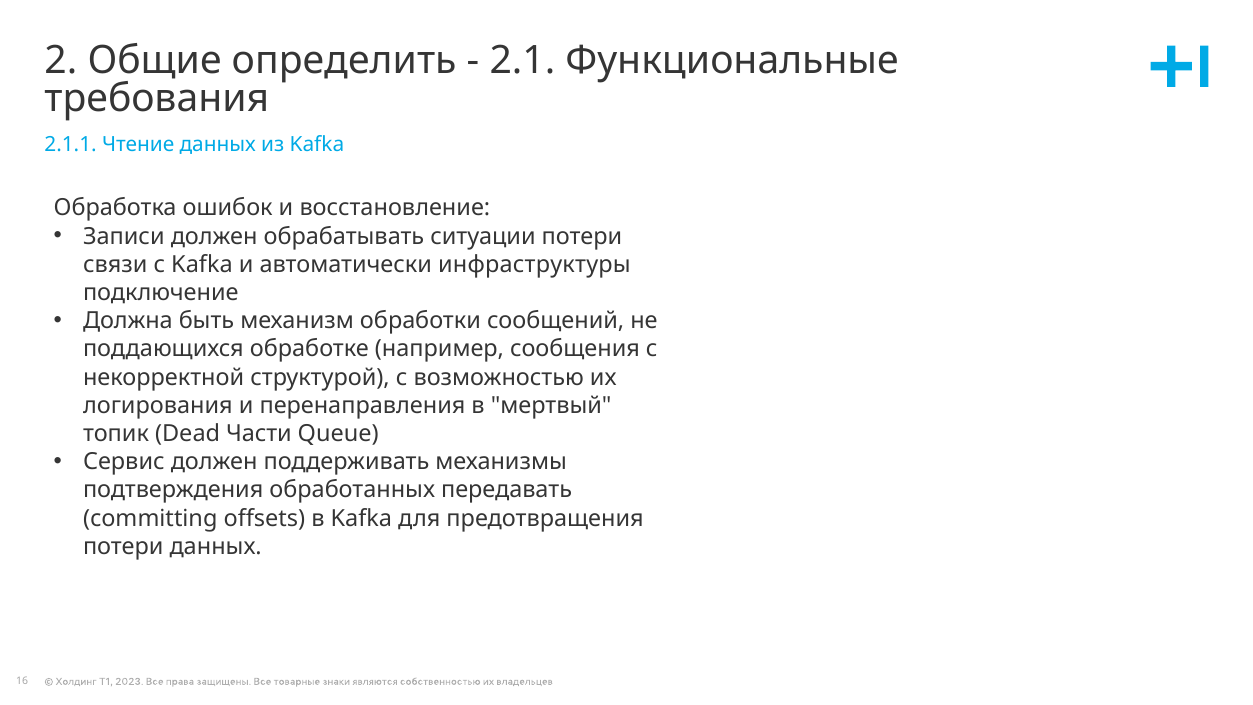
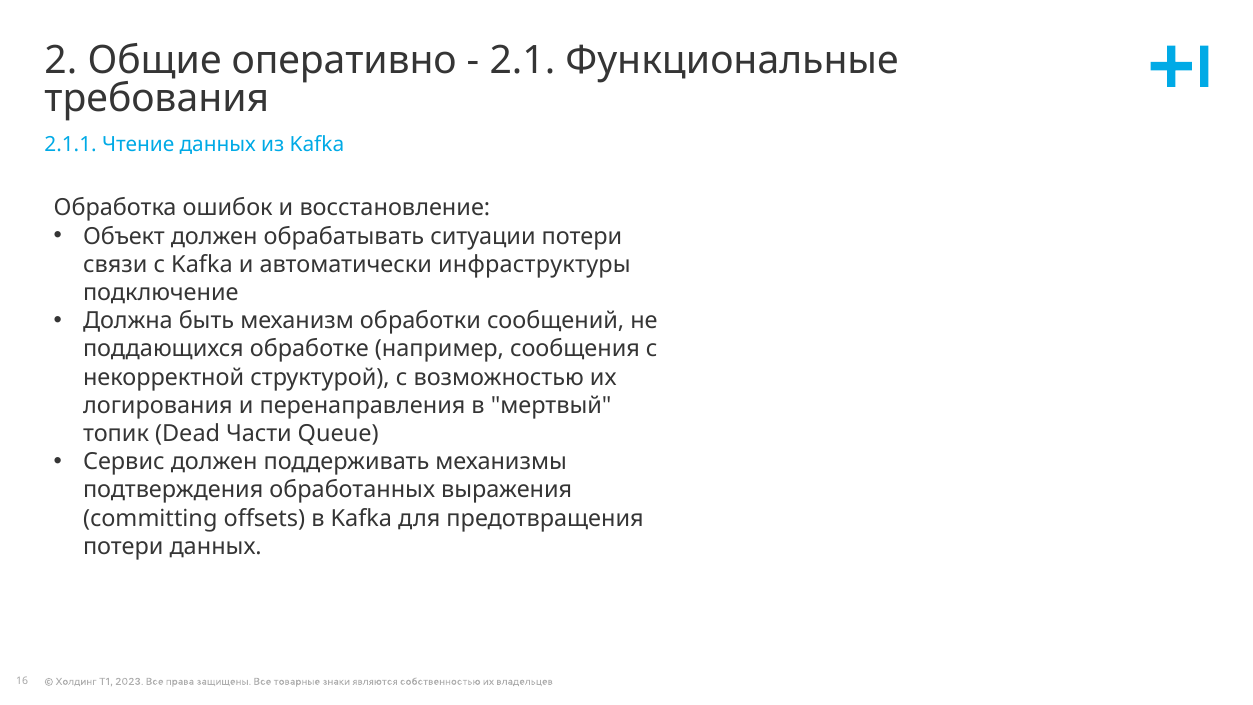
определить: определить -> оперативно
Записи: Записи -> Объект
передавать: передавать -> выражения
